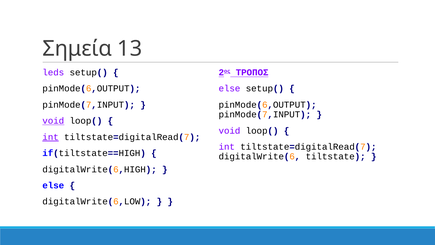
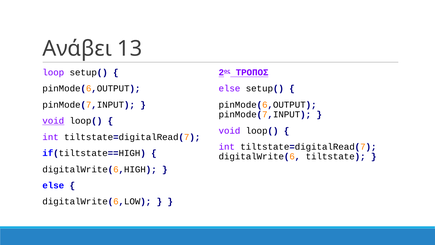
Σημεία: Σημεία -> Ανάβει
leds: leds -> loop
int at (51, 137) underline: present -> none
